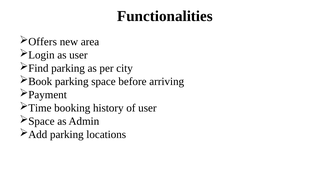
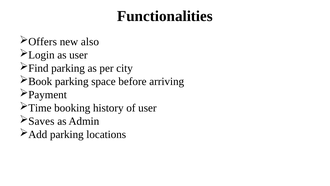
area: area -> also
Space at (41, 121): Space -> Saves
